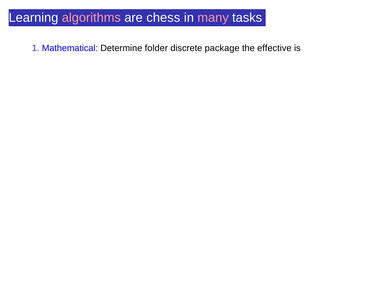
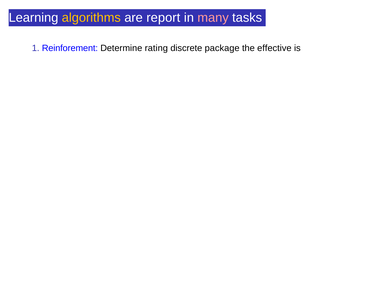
algorithms colour: pink -> yellow
chess: chess -> report
Mathematical: Mathematical -> Reinforement
folder: folder -> rating
